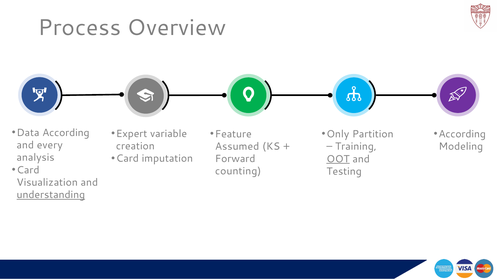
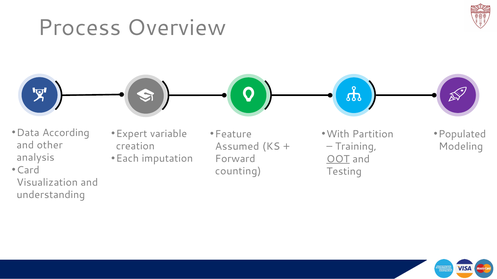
According at (462, 134): According -> Populated
Only: Only -> With
every: every -> other
Card at (127, 159): Card -> Each
understanding underline: present -> none
